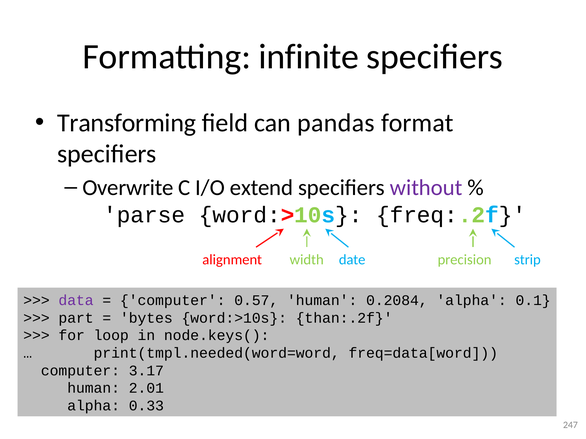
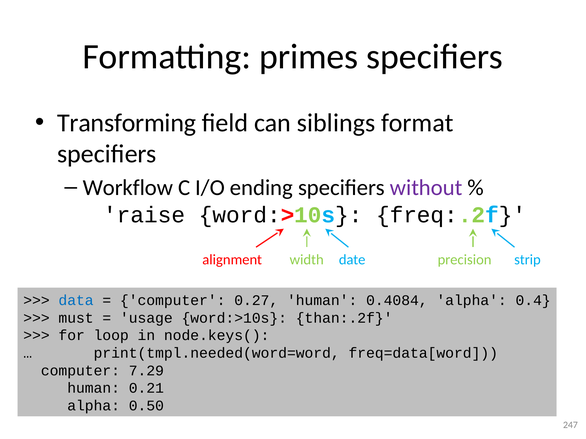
infinite: infinite -> primes
pandas: pandas -> siblings
Overwrite: Overwrite -> Workflow
extend: extend -> ending
parse: parse -> raise
data colour: purple -> blue
0.57: 0.57 -> 0.27
0.2084: 0.2084 -> 0.4084
0.1: 0.1 -> 0.4
part: part -> must
bytes: bytes -> usage
3.17: 3.17 -> 7.29
2.01: 2.01 -> 0.21
0.33: 0.33 -> 0.50
